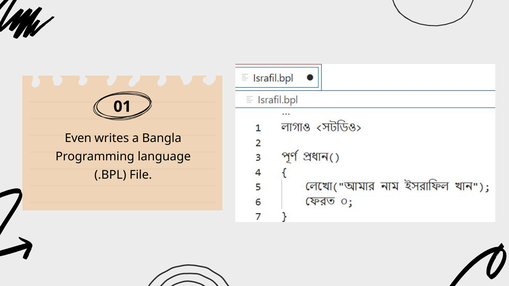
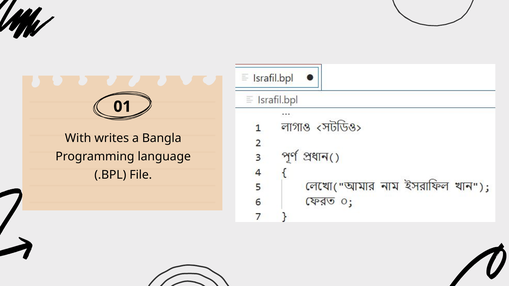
Even: Even -> With
